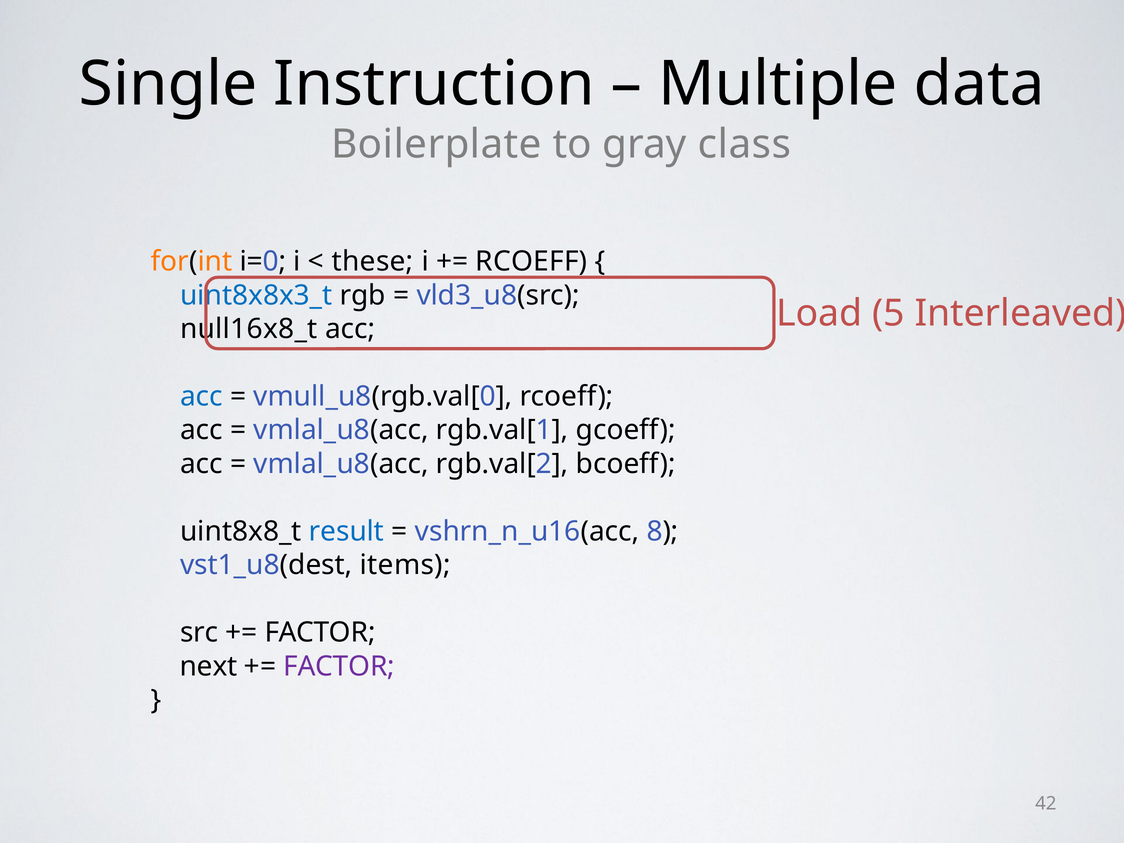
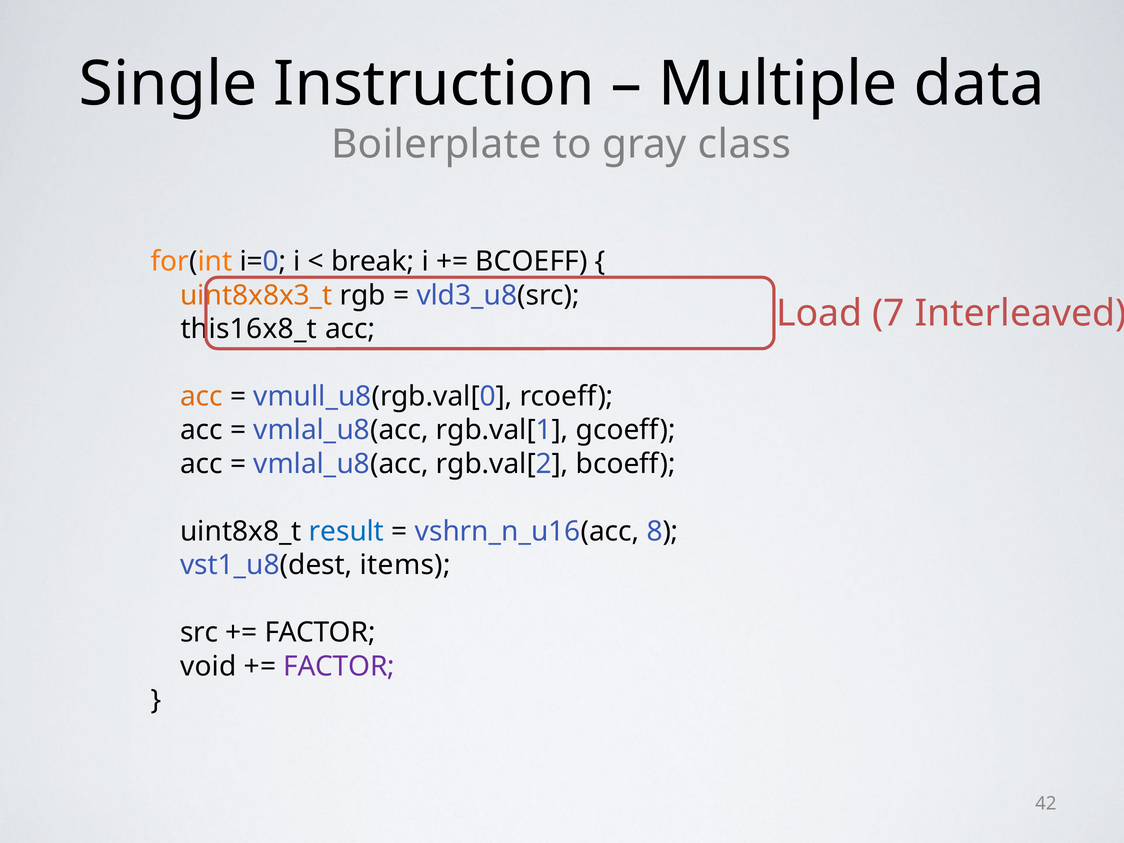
these: these -> break
RCOEFF at (531, 262): RCOEFF -> BCOEFF
uint8x8x3_t colour: blue -> orange
5: 5 -> 7
null16x8_t: null16x8_t -> this16x8_t
acc at (201, 396) colour: blue -> orange
next: next -> void
